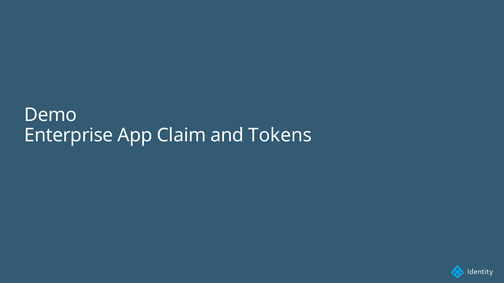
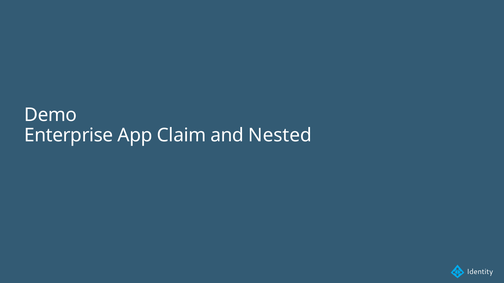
Tokens: Tokens -> Nested
